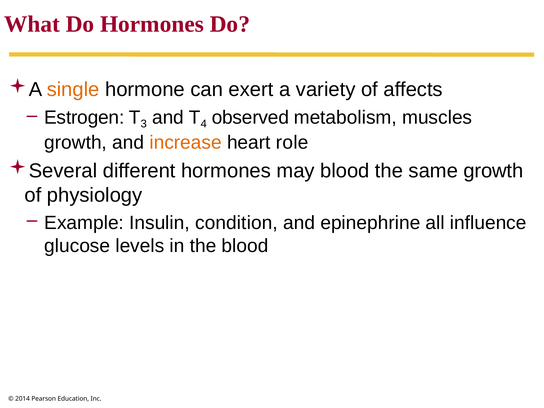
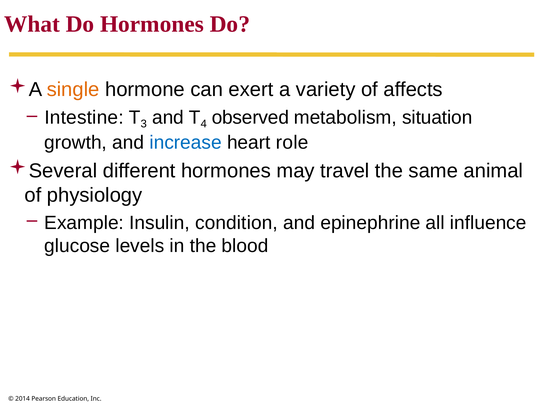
Estrogen: Estrogen -> Intestine
muscles: muscles -> situation
increase colour: orange -> blue
may blood: blood -> travel
same growth: growth -> animal
